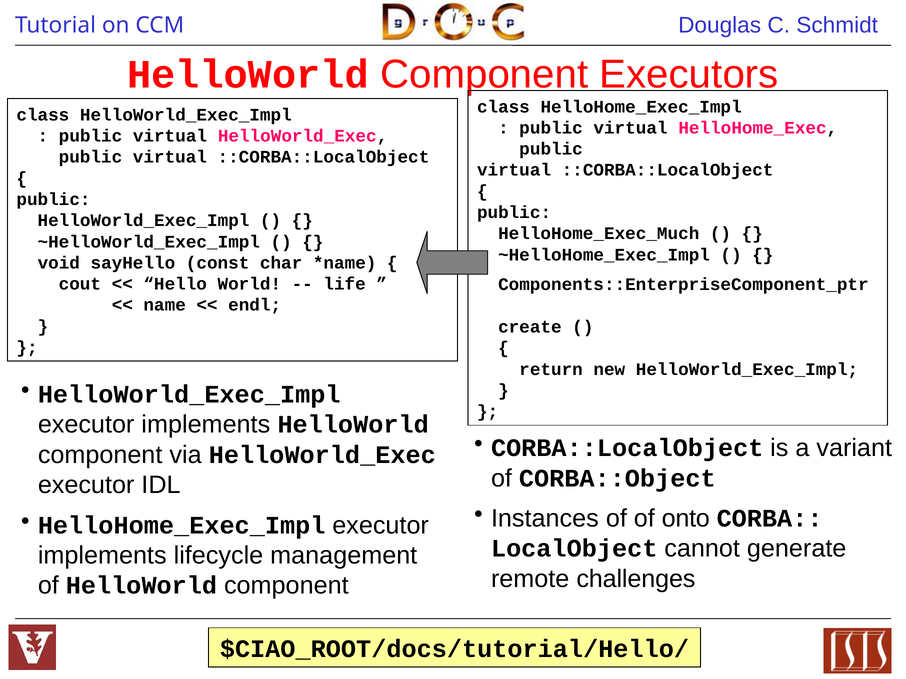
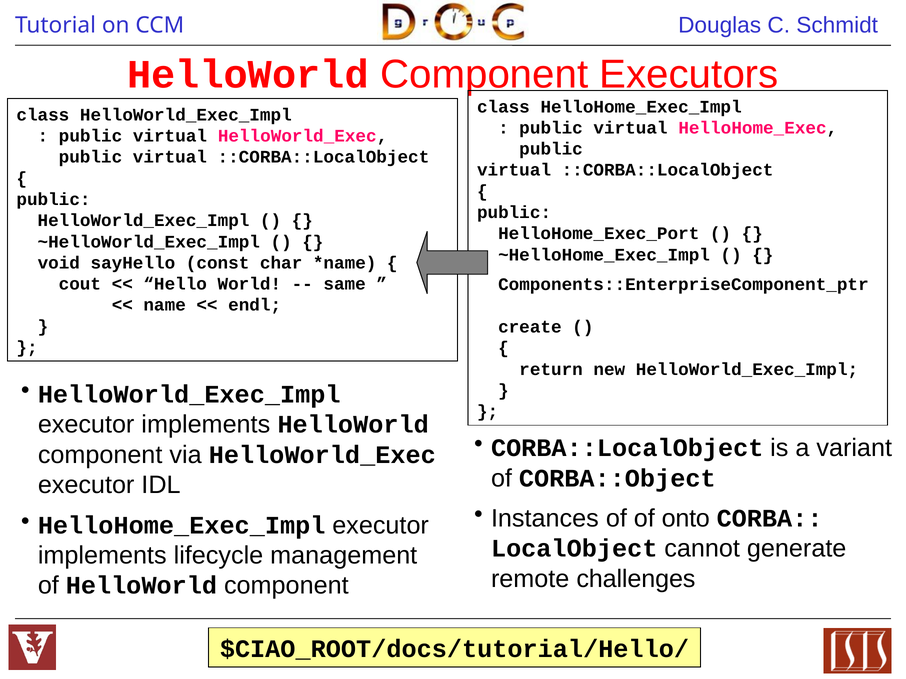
HelloHome_Exec_Much: HelloHome_Exec_Much -> HelloHome_Exec_Port
life: life -> same
